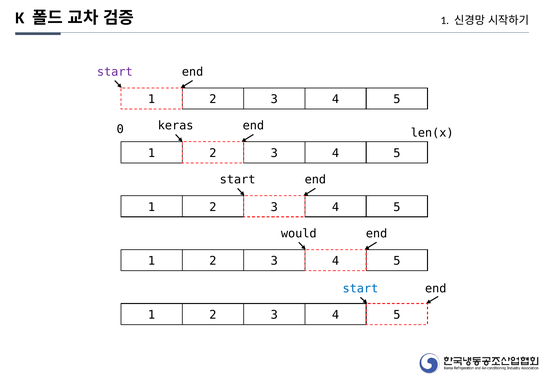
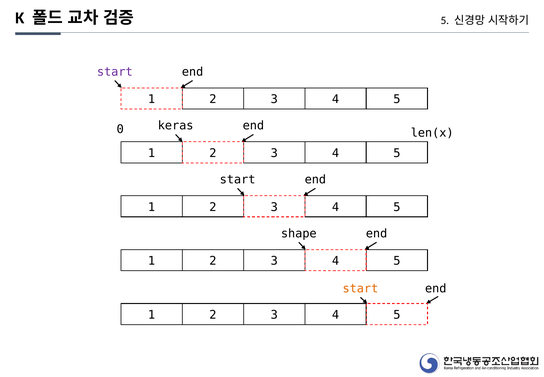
1 at (445, 21): 1 -> 5
would: would -> shape
start at (360, 288) colour: blue -> orange
